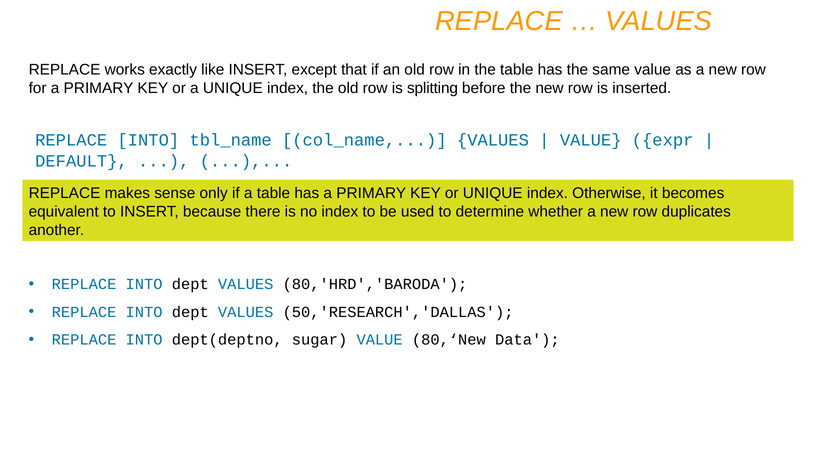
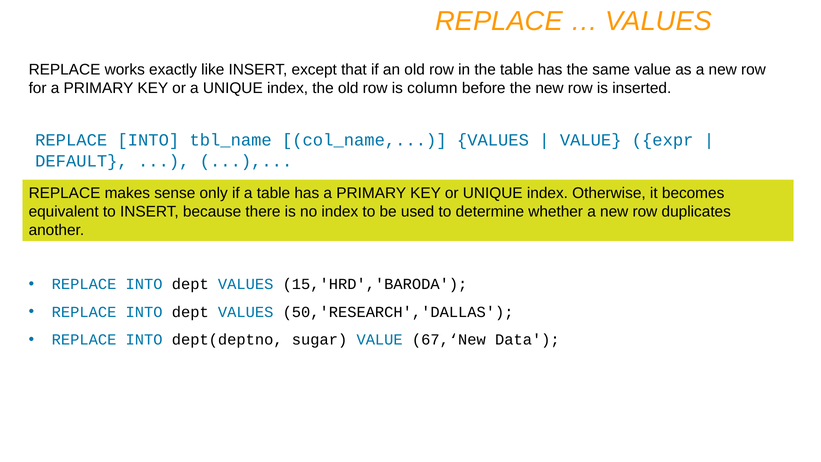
splitting: splitting -> column
80,'HRD','BARODA: 80,'HRD','BARODA -> 15,'HRD','BARODA
80,‘New: 80,‘New -> 67,‘New
